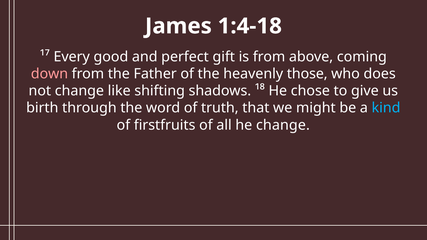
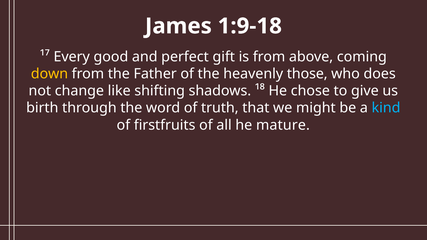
1:4-18: 1:4-18 -> 1:9-18
down colour: pink -> yellow
he change: change -> mature
